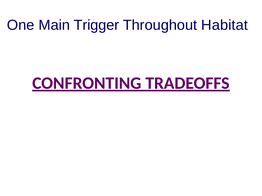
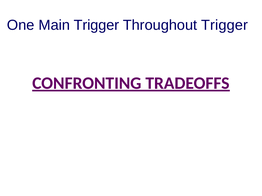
Throughout Habitat: Habitat -> Trigger
